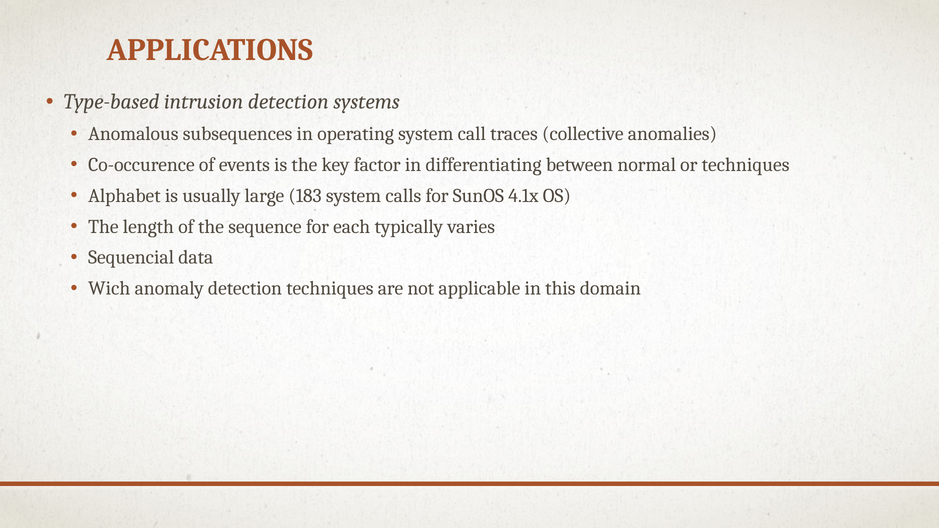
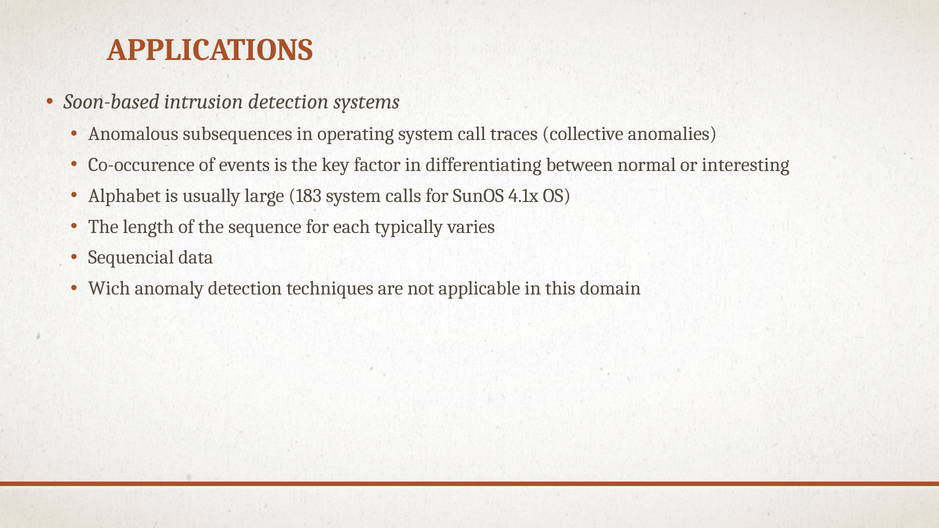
Type-based: Type-based -> Soon-based
or techniques: techniques -> interesting
